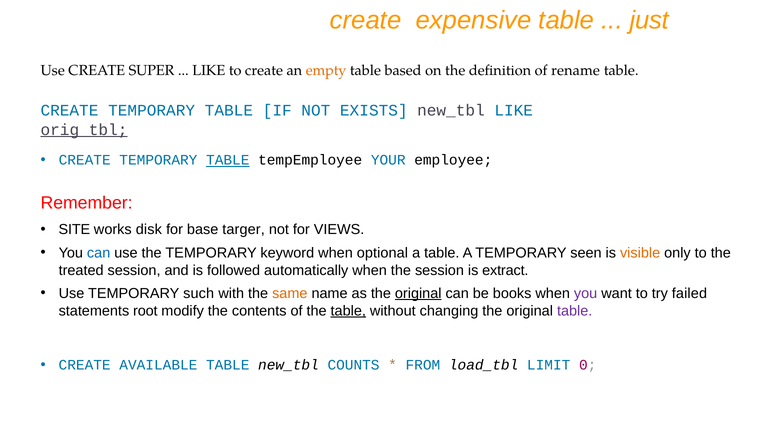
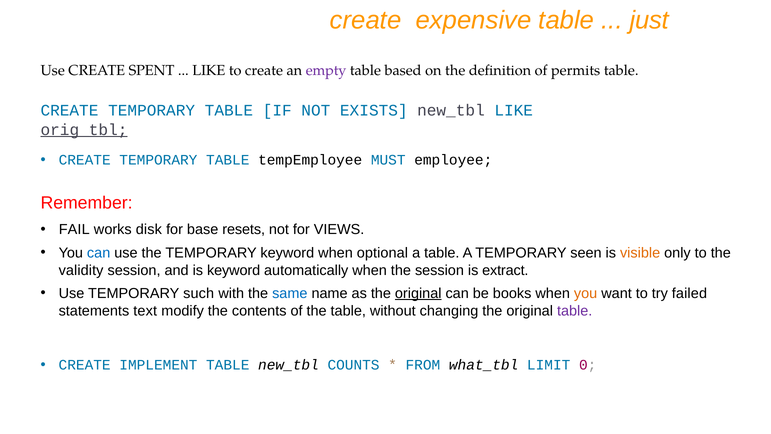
SUPER: SUPER -> SPENT
empty colour: orange -> purple
rename: rename -> permits
TABLE at (228, 160) underline: present -> none
YOUR: YOUR -> MUST
SITE: SITE -> FAIL
targer: targer -> resets
treated: treated -> validity
is followed: followed -> keyword
same colour: orange -> blue
you at (586, 293) colour: purple -> orange
root: root -> text
table at (348, 311) underline: present -> none
AVAILABLE: AVAILABLE -> IMPLEMENT
load_tbl: load_tbl -> what_tbl
